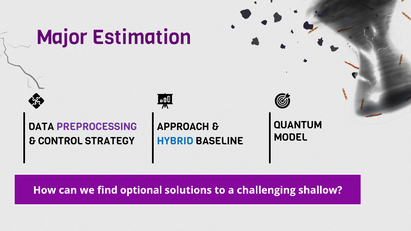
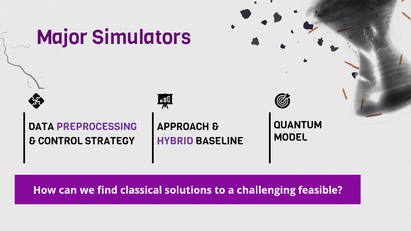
Estimation: Estimation -> Simulators
HYBRID colour: blue -> purple
optional: optional -> classical
shallow: shallow -> feasible
